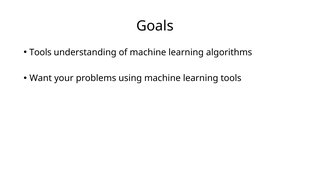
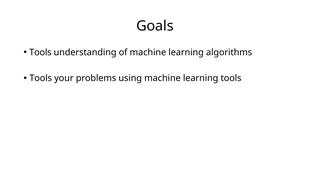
Want at (41, 78): Want -> Tools
